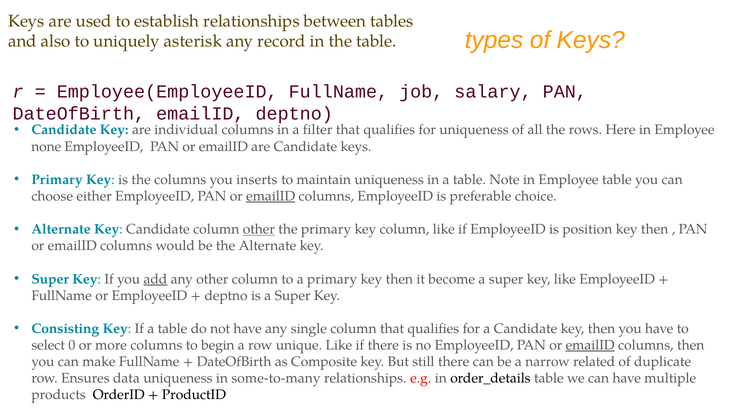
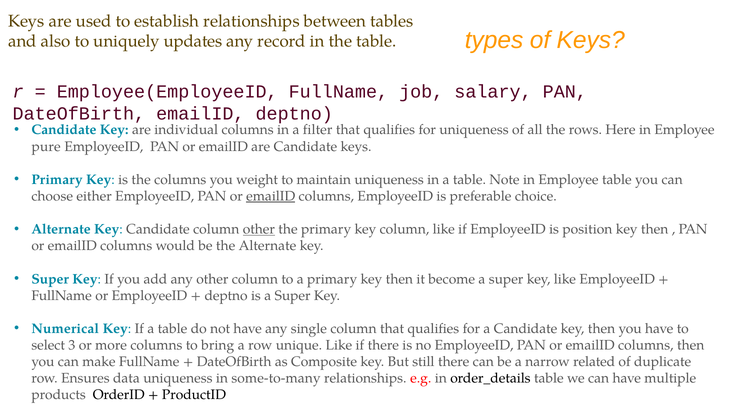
asterisk: asterisk -> updates
none: none -> pure
inserts: inserts -> weight
add underline: present -> none
Consisting: Consisting -> Numerical
0: 0 -> 3
begin: begin -> bring
emailID at (590, 345) underline: present -> none
